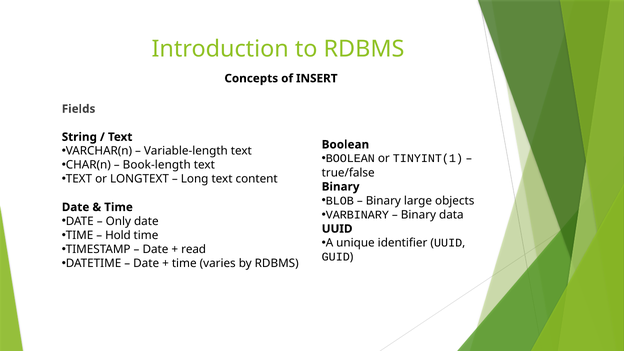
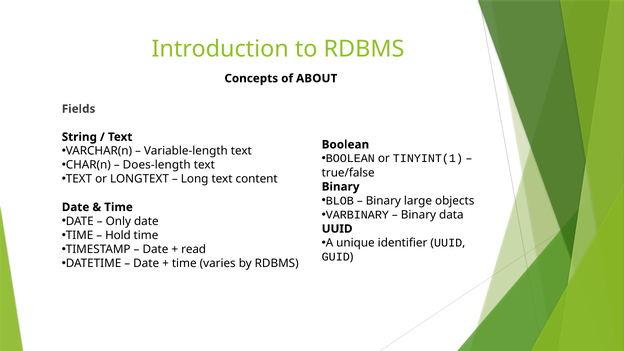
INSERT: INSERT -> ABOUT
Book-length: Book-length -> Does-length
